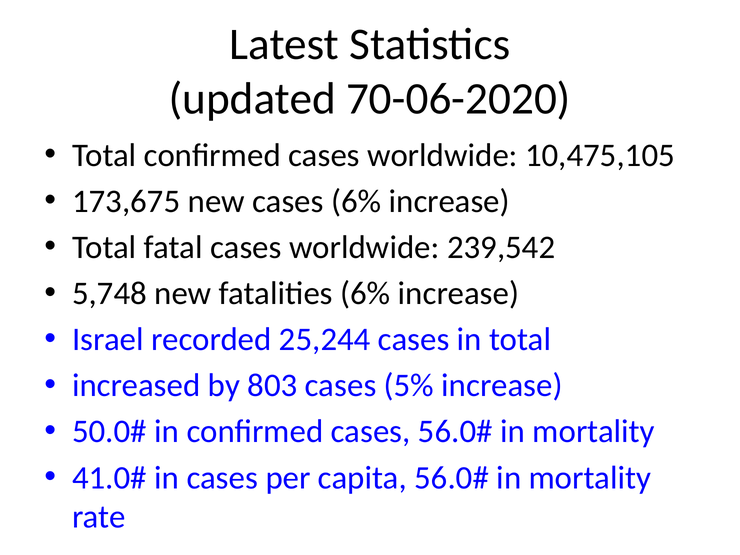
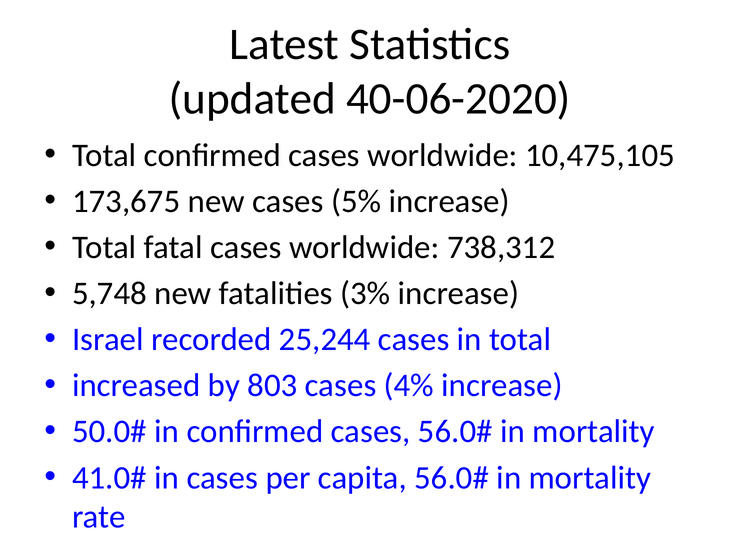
70-06-2020: 70-06-2020 -> 40-06-2020
cases 6%: 6% -> 5%
239,542: 239,542 -> 738,312
fatalities 6%: 6% -> 3%
5%: 5% -> 4%
